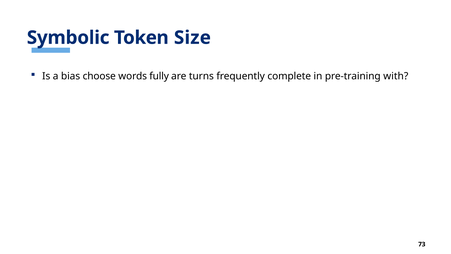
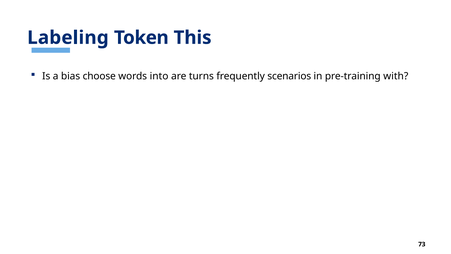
Symbolic: Symbolic -> Labeling
Size: Size -> This
fully: fully -> into
complete: complete -> scenarios
